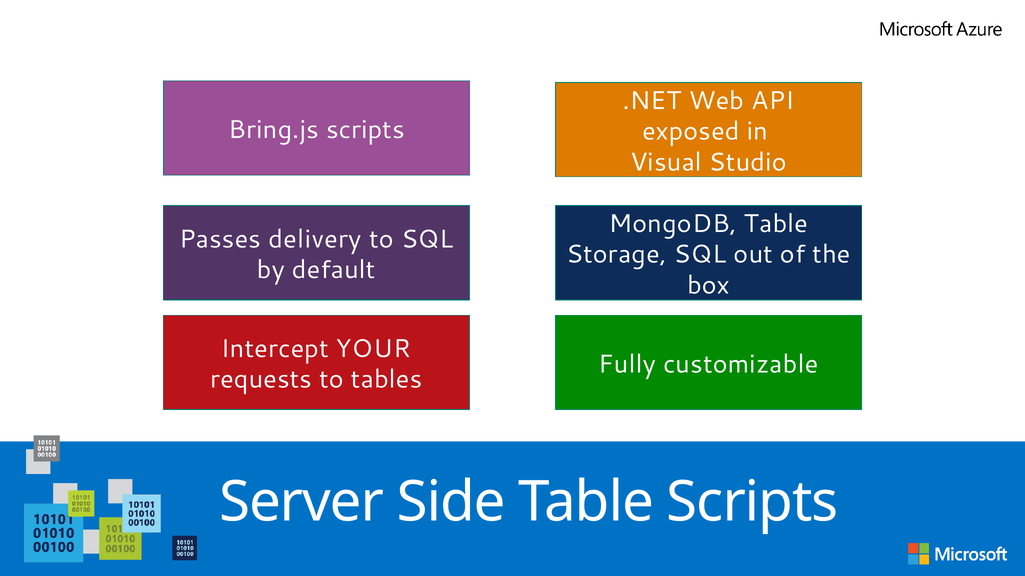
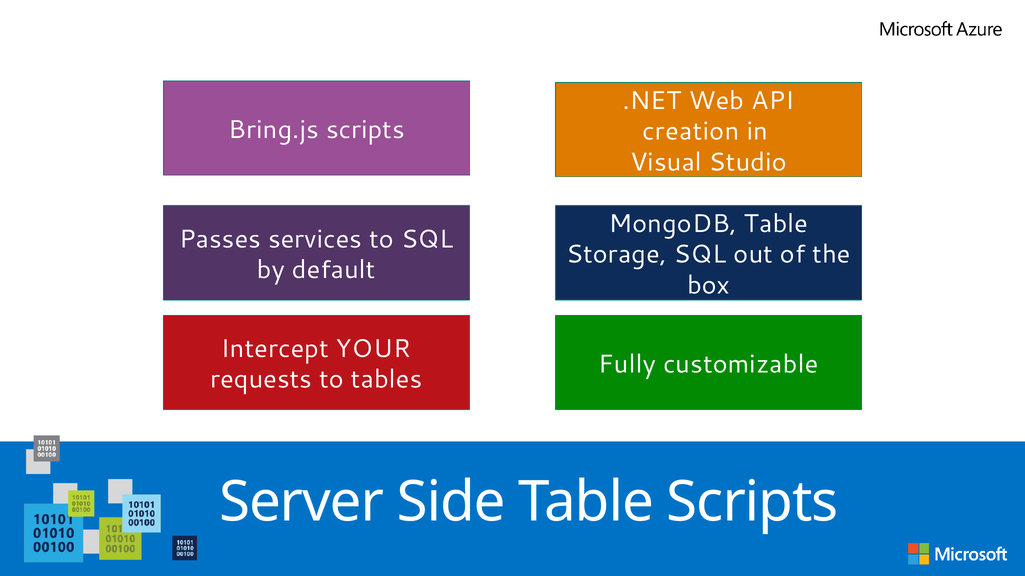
exposed: exposed -> creation
delivery: delivery -> services
